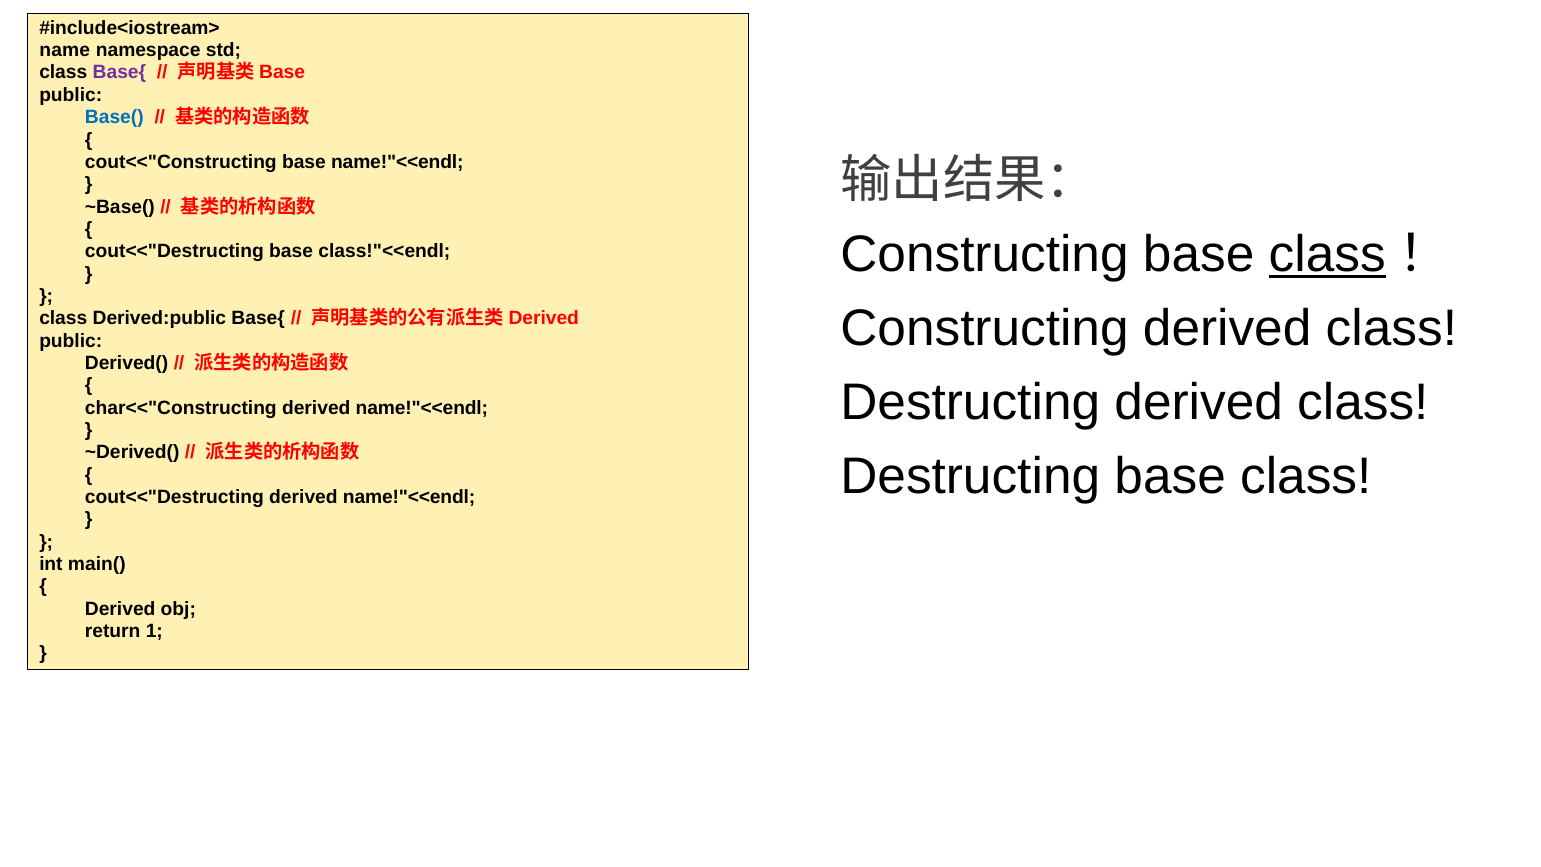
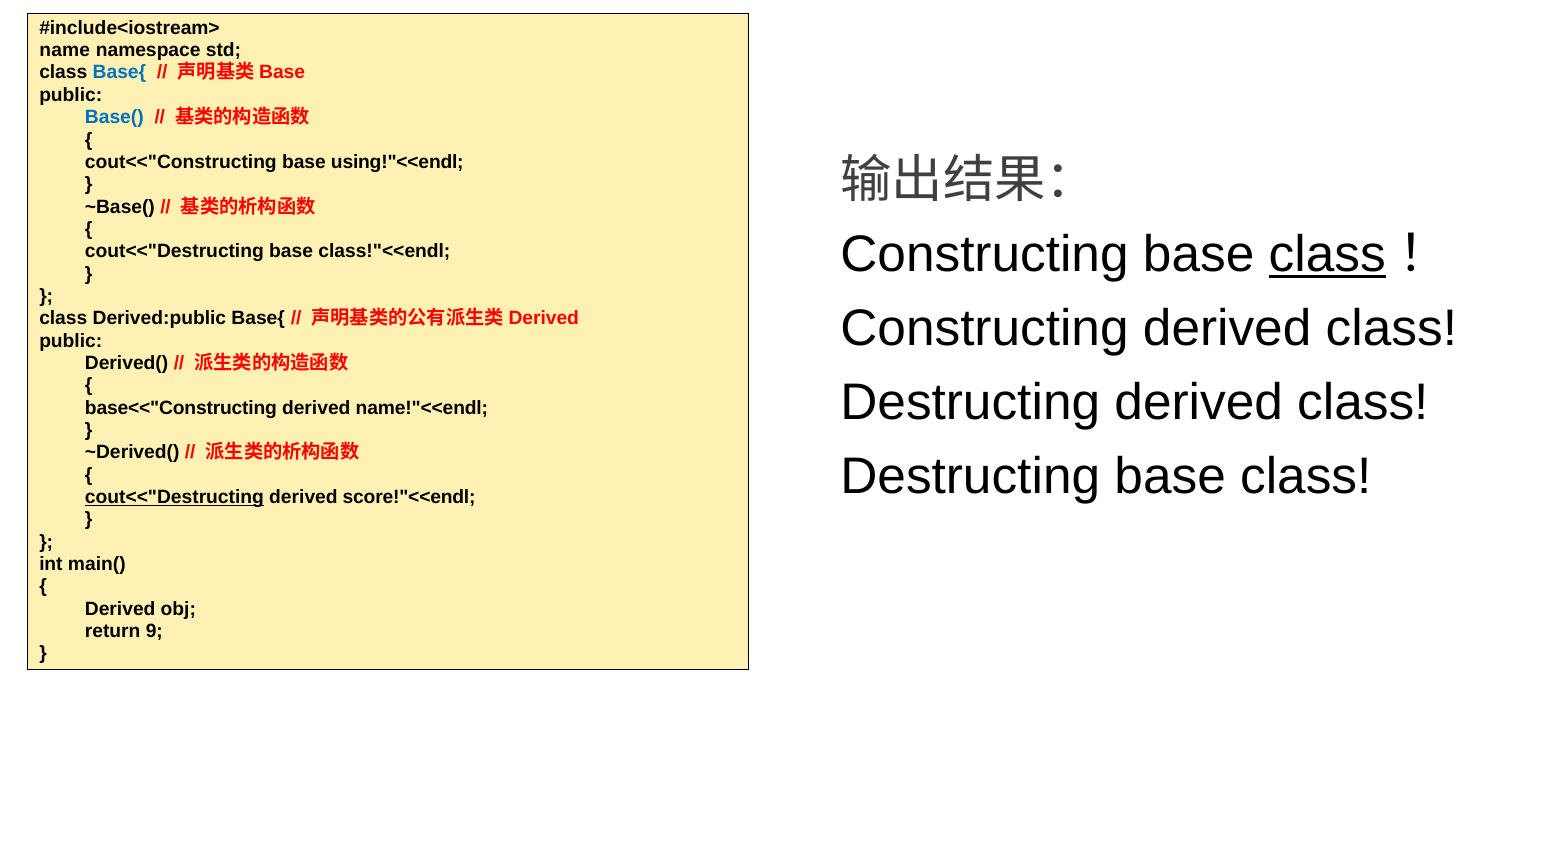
Base{ at (119, 73) colour: purple -> blue
base name!"<<endl: name!"<<endl -> using!"<<endl
char<<"Constructing: char<<"Constructing -> base<<"Constructing
cout<<"Destructing at (174, 497) underline: none -> present
name!"<<endl at (409, 497): name!"<<endl -> score!"<<endl
1: 1 -> 9
